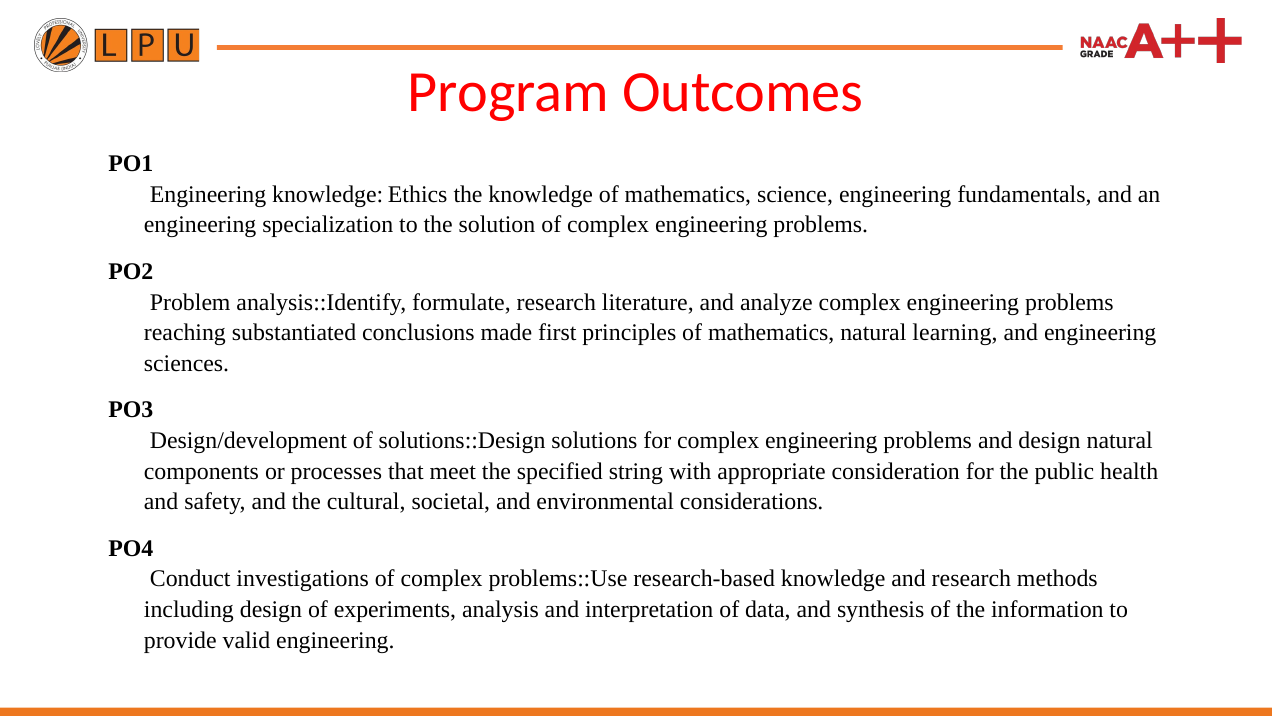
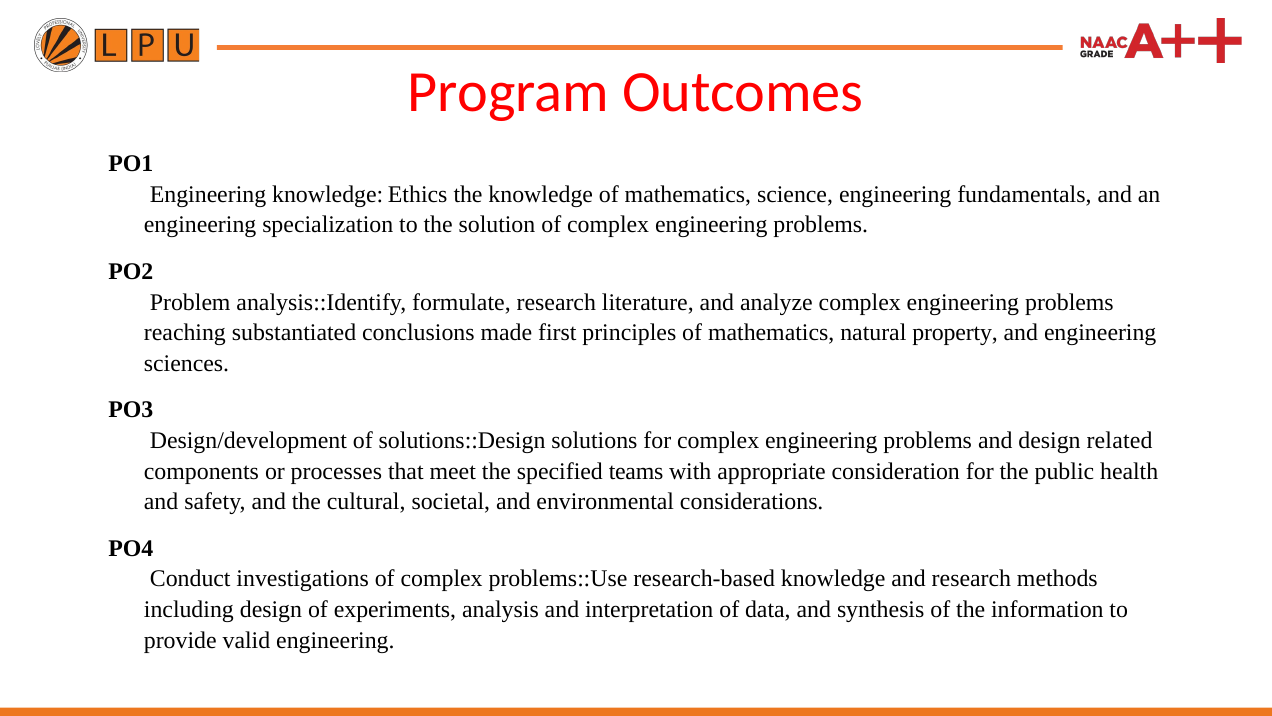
learning: learning -> property
design natural: natural -> related
string: string -> teams
